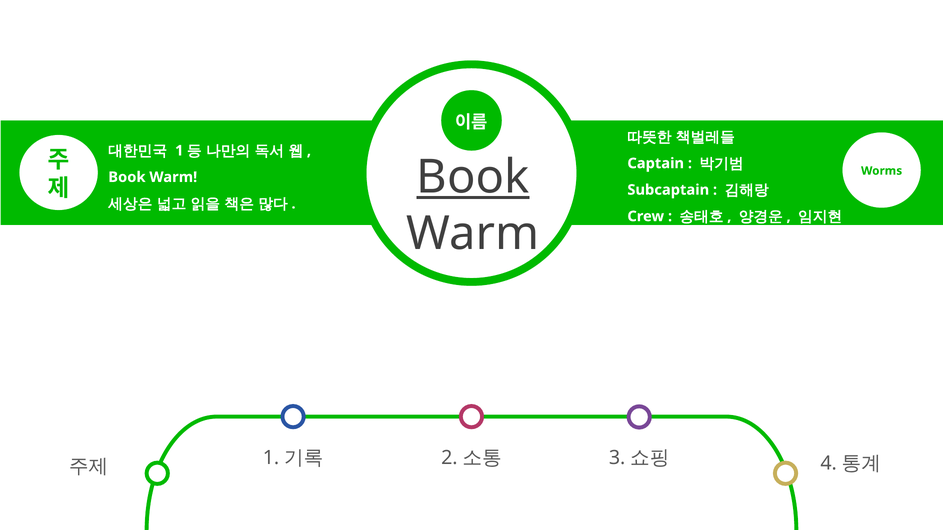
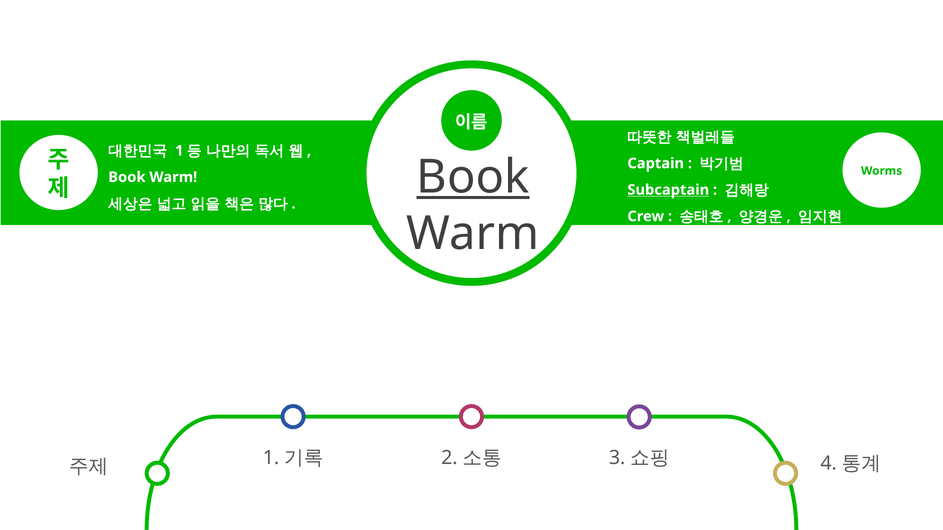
Subcaptain underline: none -> present
